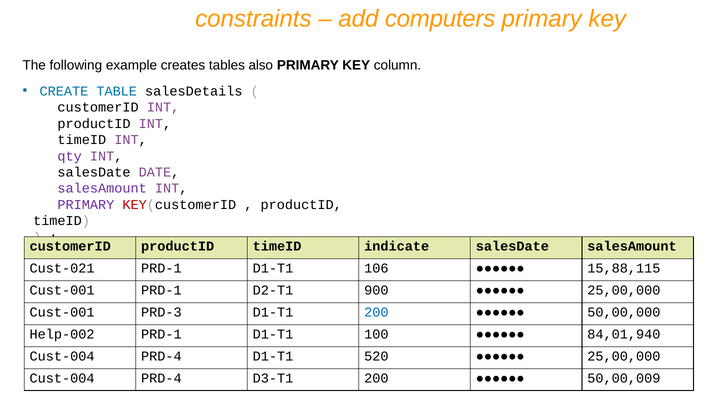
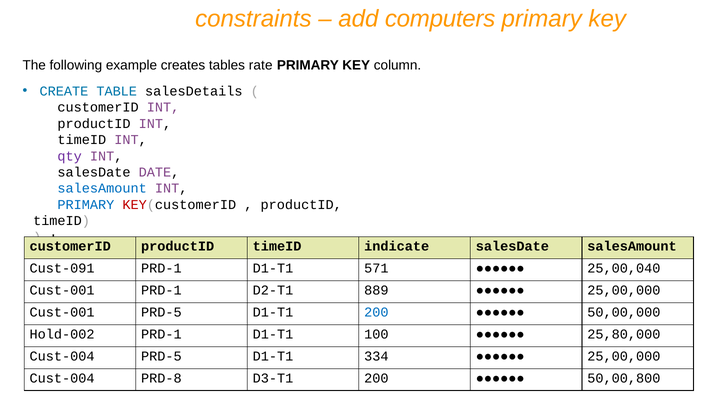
also: also -> rate
salesAmount at (102, 189) colour: purple -> blue
PRIMARY at (86, 205) colour: purple -> blue
Cust-021: Cust-021 -> Cust-091
106: 106 -> 571
15,88,115: 15,88,115 -> 25,00,040
900: 900 -> 889
Cust-001 PRD-3: PRD-3 -> PRD-5
Help-002: Help-002 -> Hold-002
84,01,940: 84,01,940 -> 25,80,000
PRD-4 at (161, 356): PRD-4 -> PRD-5
520: 520 -> 334
PRD-4 at (161, 378): PRD-4 -> PRD-8
50,00,009: 50,00,009 -> 50,00,800
